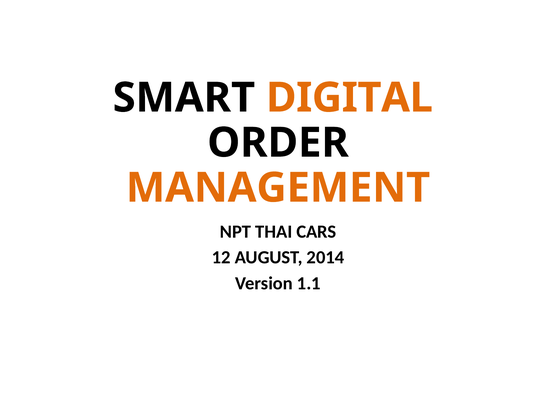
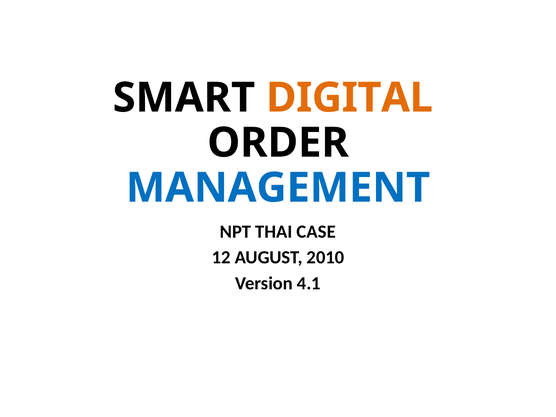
MANAGEMENT colour: orange -> blue
CARS: CARS -> CASE
2014: 2014 -> 2010
1.1: 1.1 -> 4.1
